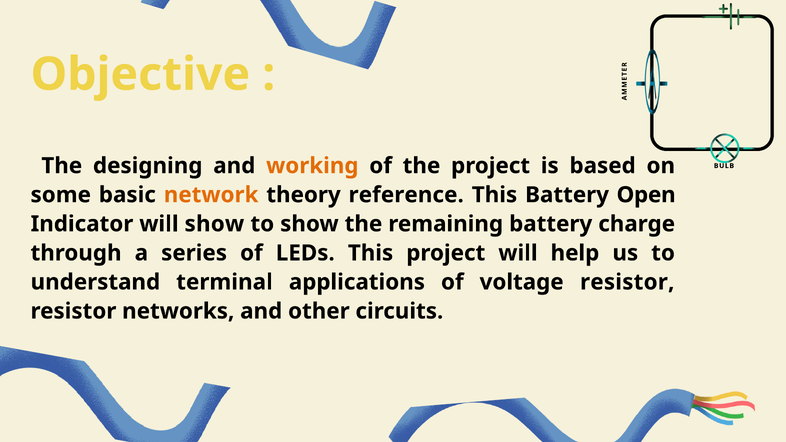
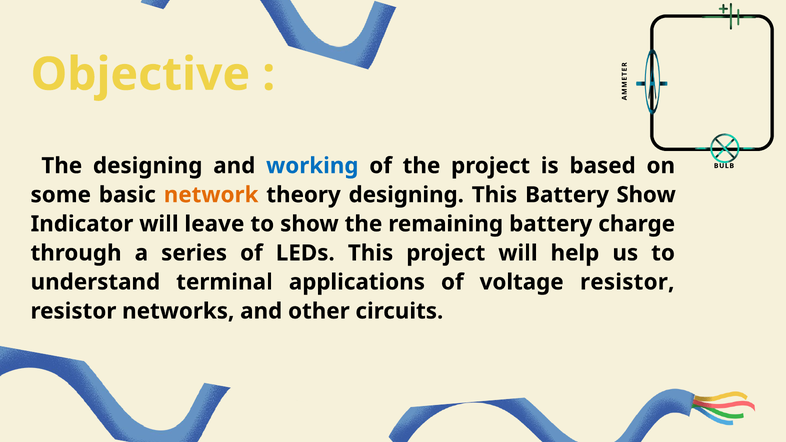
working colour: orange -> blue
theory reference: reference -> designing
Battery Open: Open -> Show
will show: show -> leave
